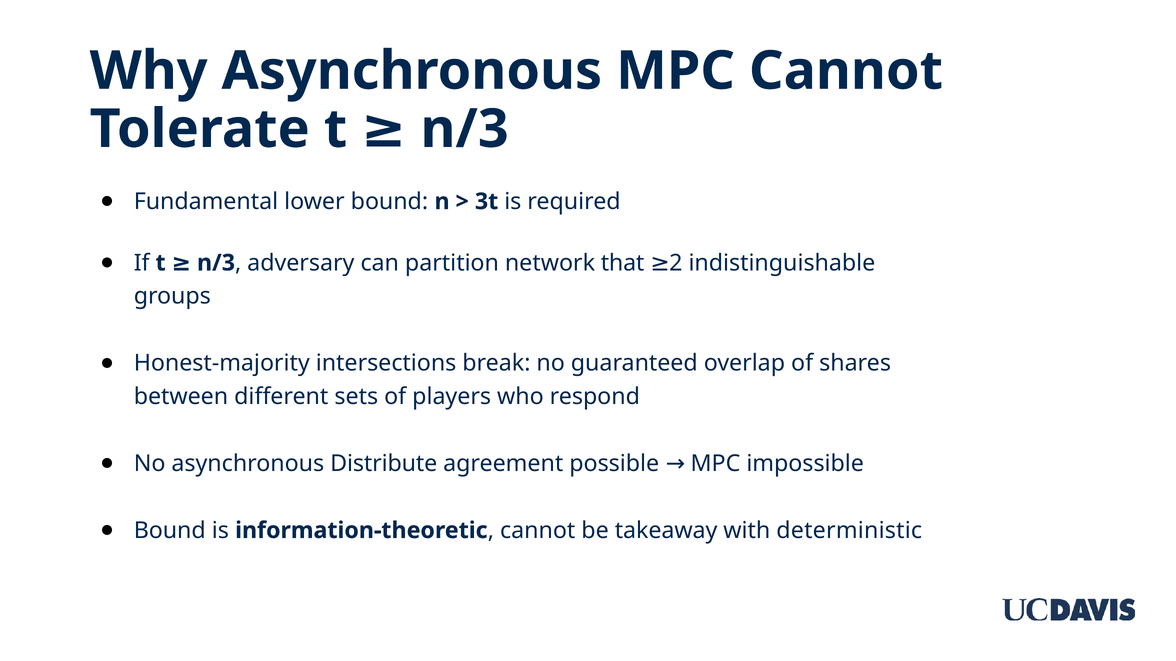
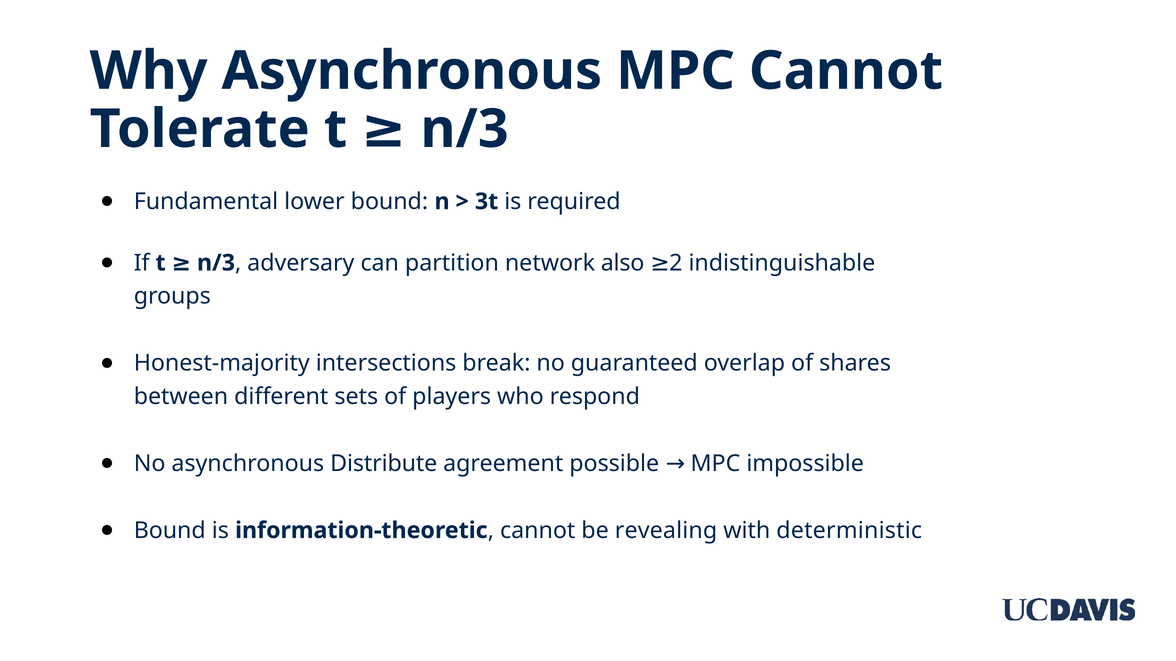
that: that -> also
takeaway: takeaway -> revealing
